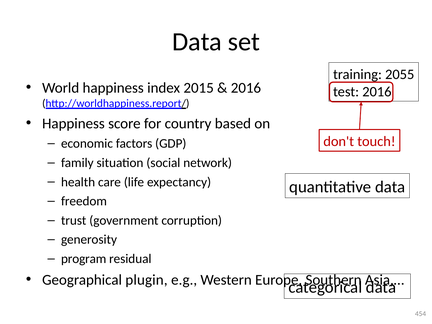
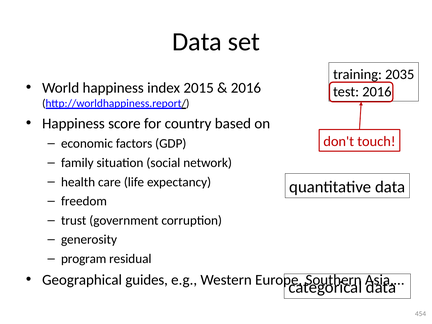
2055: 2055 -> 2035
plugin: plugin -> guides
